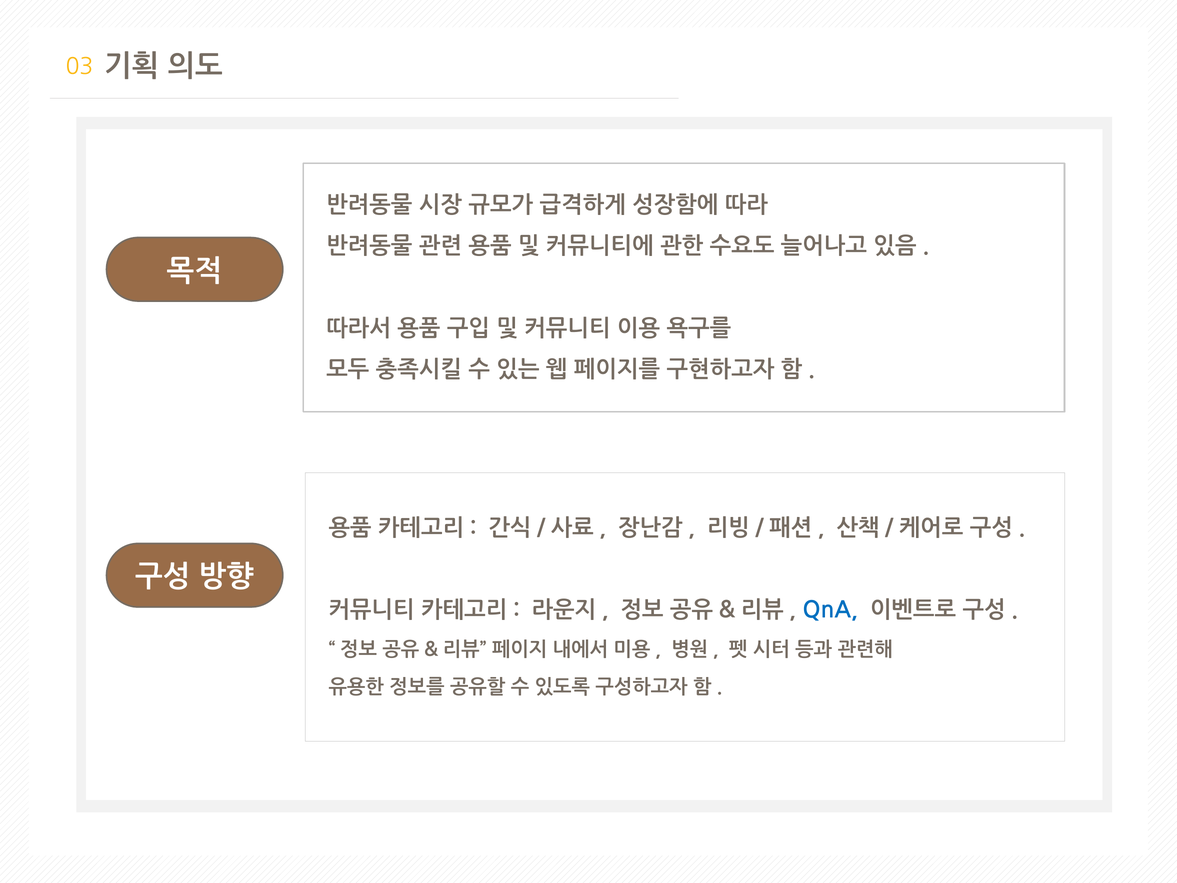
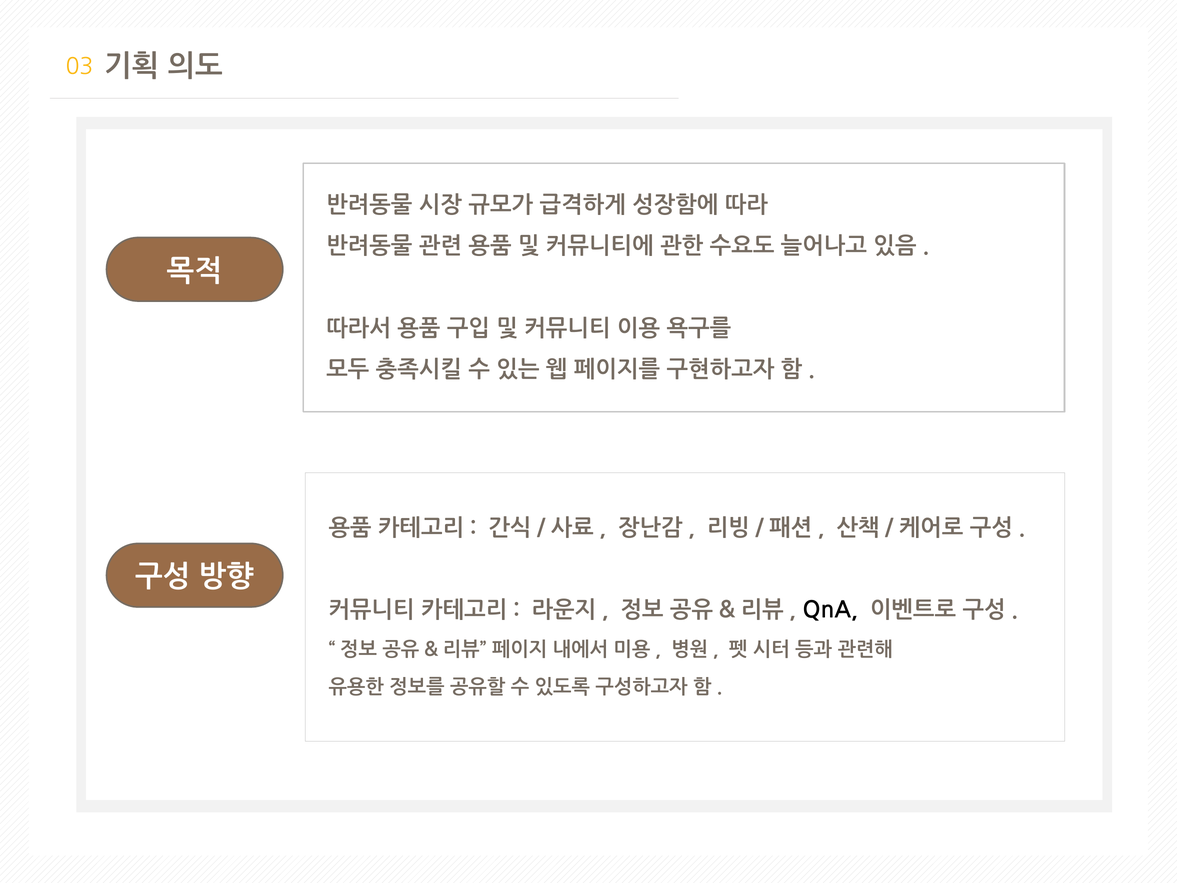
QnA colour: blue -> black
